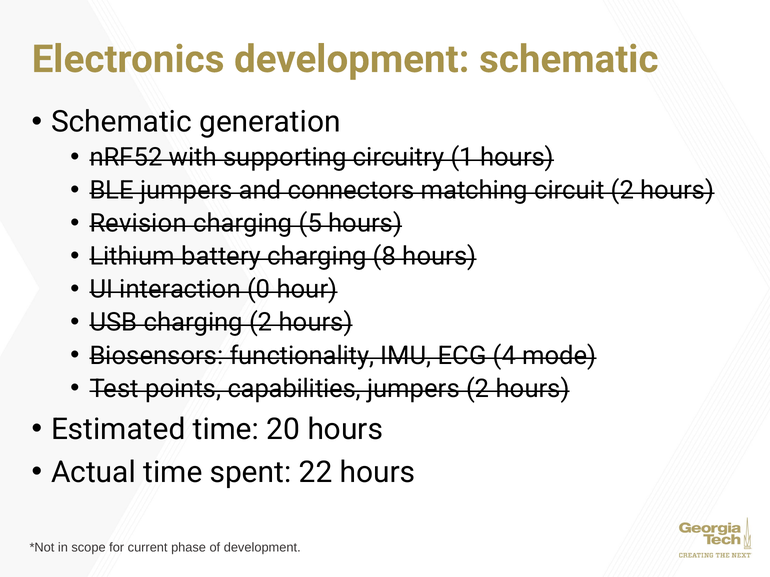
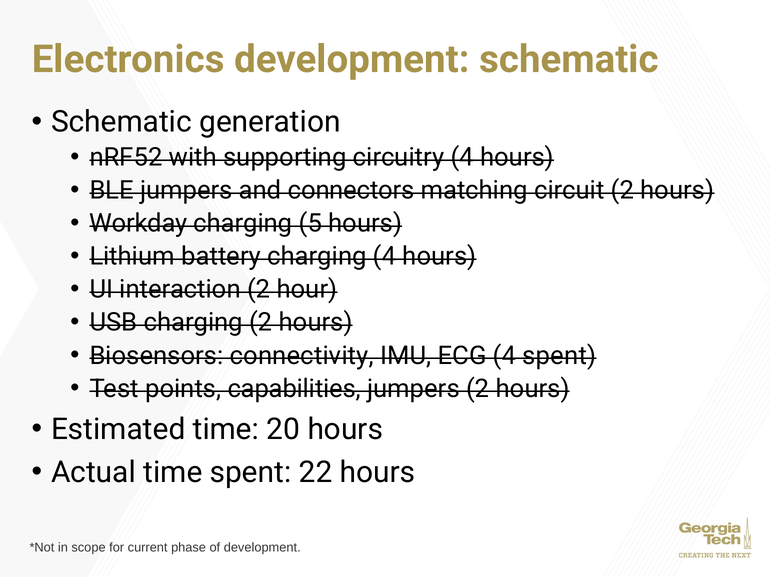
circuitry 1: 1 -> 4
Revision: Revision -> Workday
charging 8: 8 -> 4
interaction 0: 0 -> 2
functionality: functionality -> connectivity
4 mode: mode -> spent
